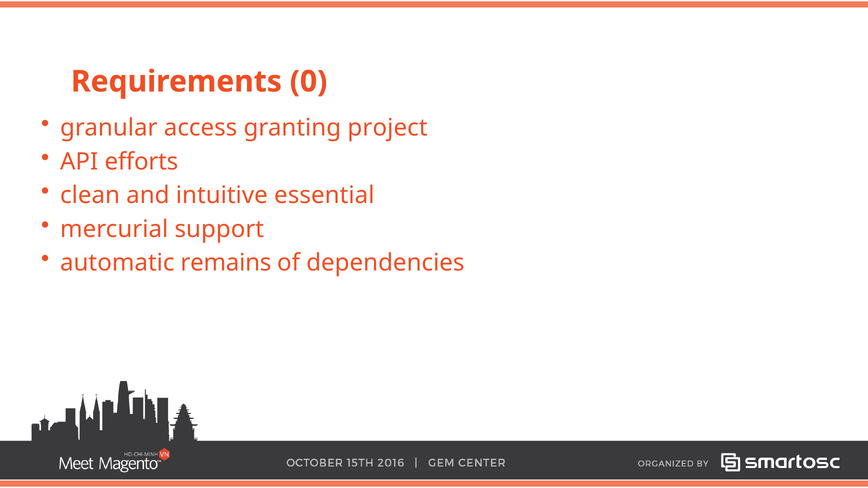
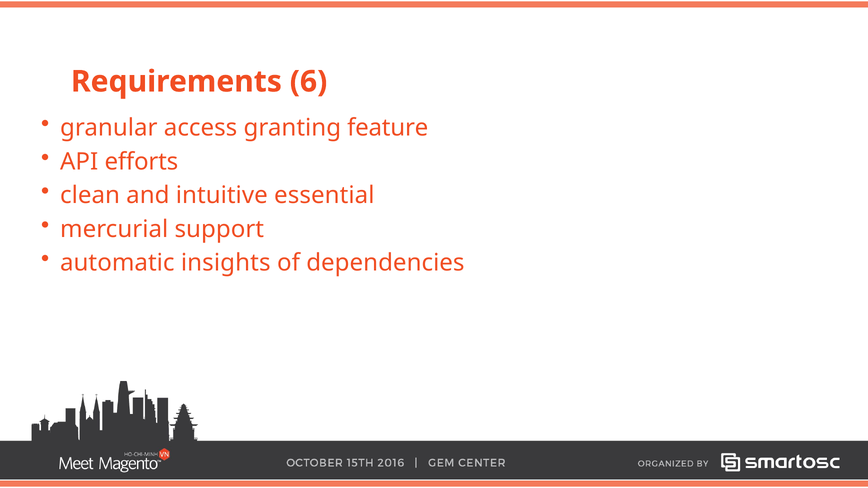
0: 0 -> 6
project: project -> feature
remains: remains -> insights
